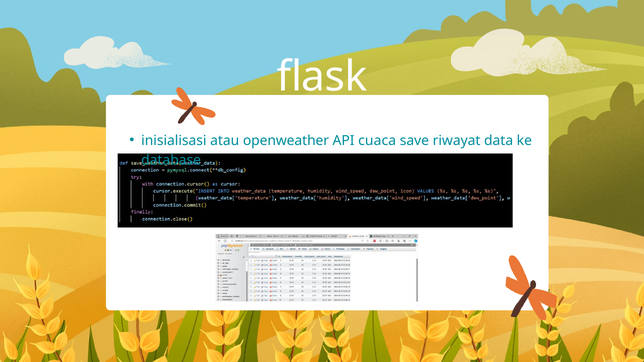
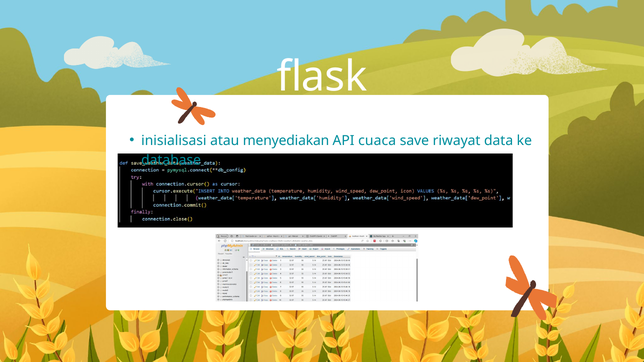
openweather: openweather -> menyediakan
